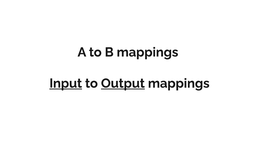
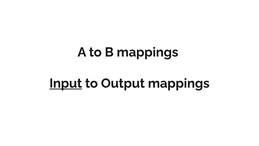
Output underline: present -> none
